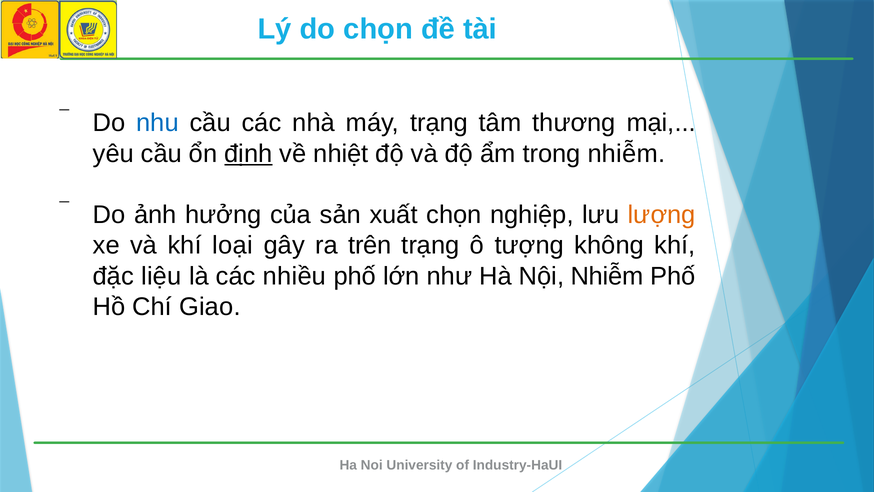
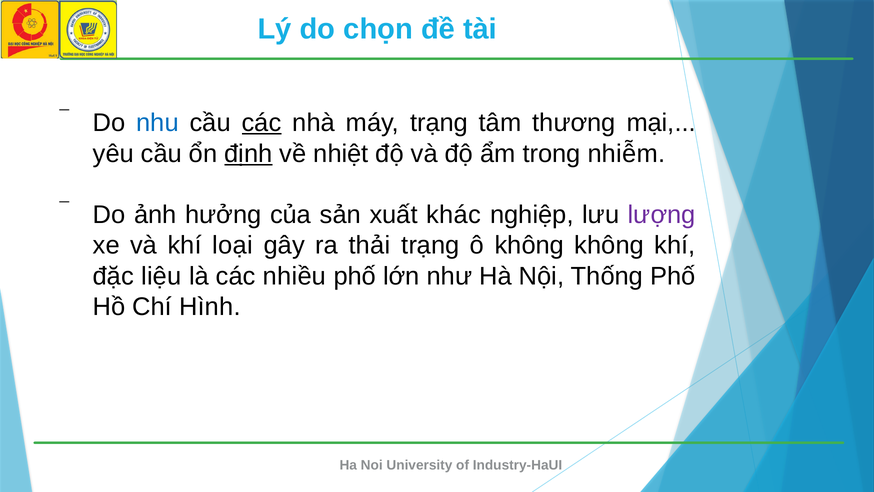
các at (262, 123) underline: none -> present
xuất chọn: chọn -> khác
lượng colour: orange -> purple
trên: trên -> thải
ô tượng: tượng -> không
Nội Nhiễm: Nhiễm -> Thống
Giao: Giao -> Hình
